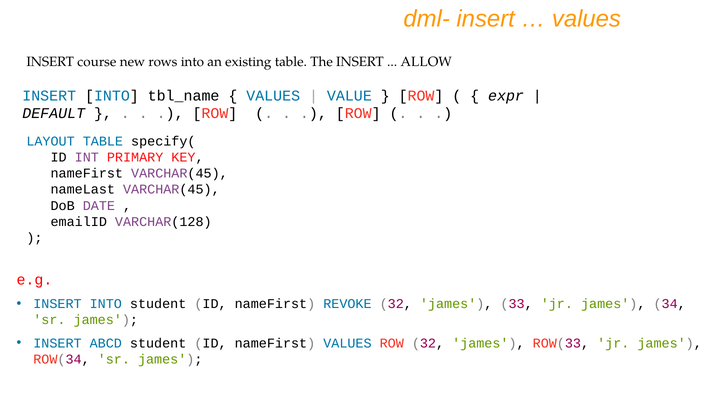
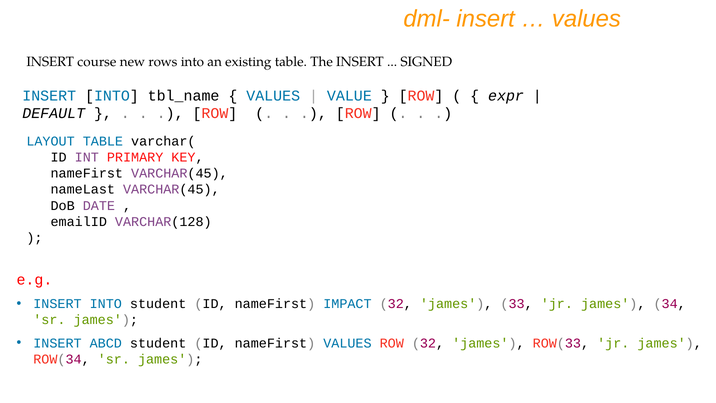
ALLOW: ALLOW -> SIGNED
specify(: specify( -> varchar(
REVOKE: REVOKE -> IMPACT
